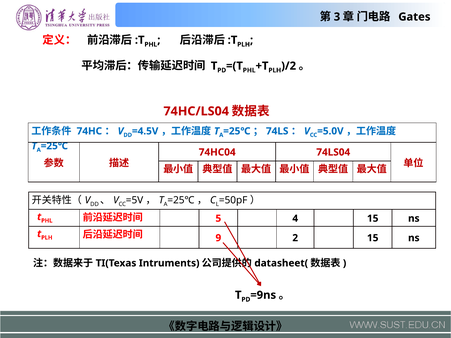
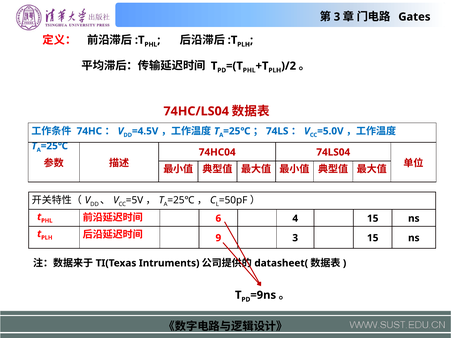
5: 5 -> 6
9 2: 2 -> 3
